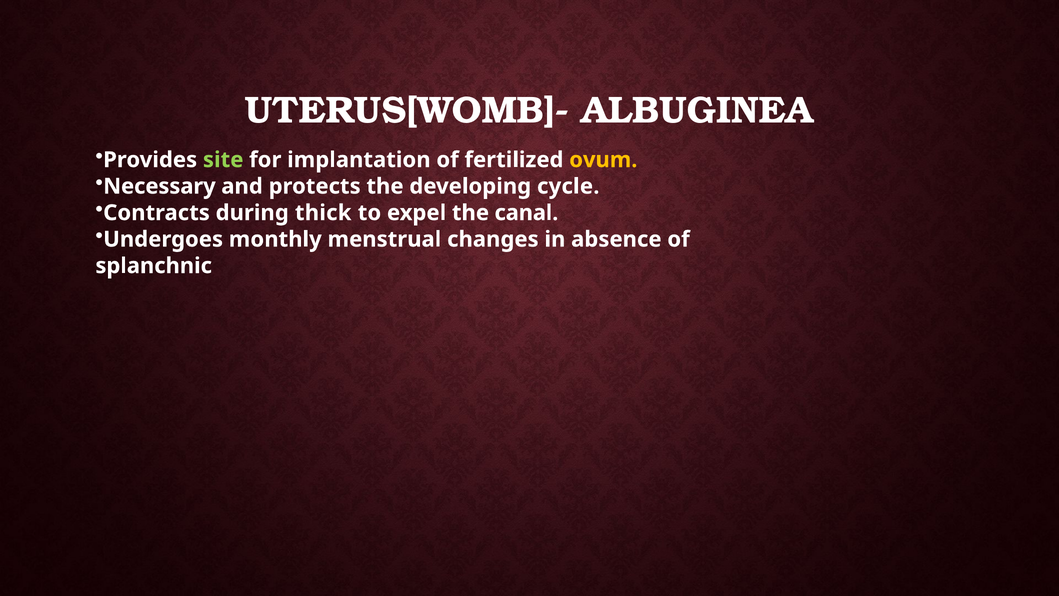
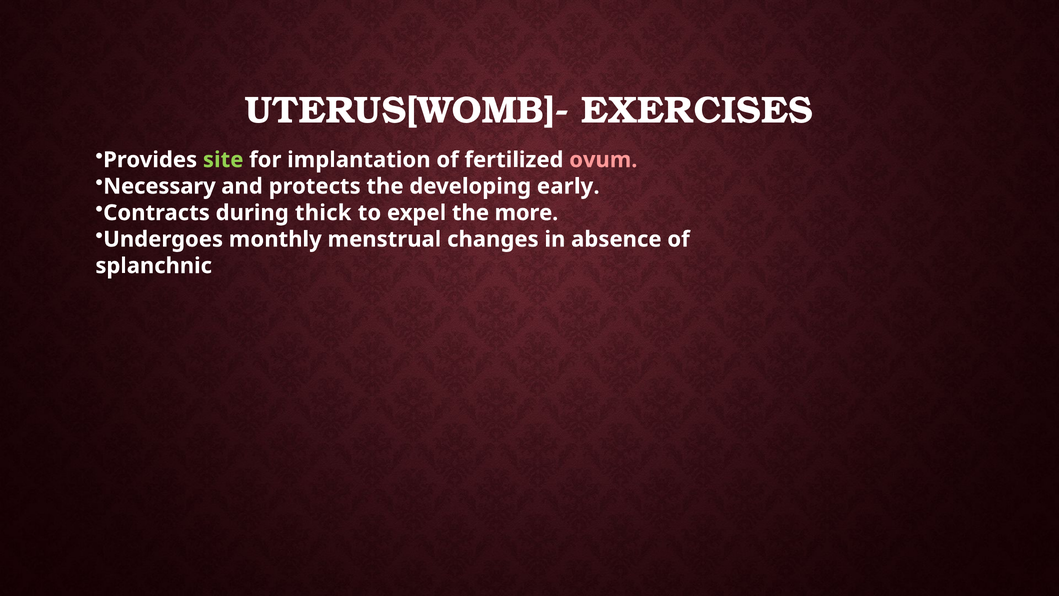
ALBUGINEA: ALBUGINEA -> EXERCISES
ovum colour: yellow -> pink
cycle: cycle -> early
canal: canal -> more
